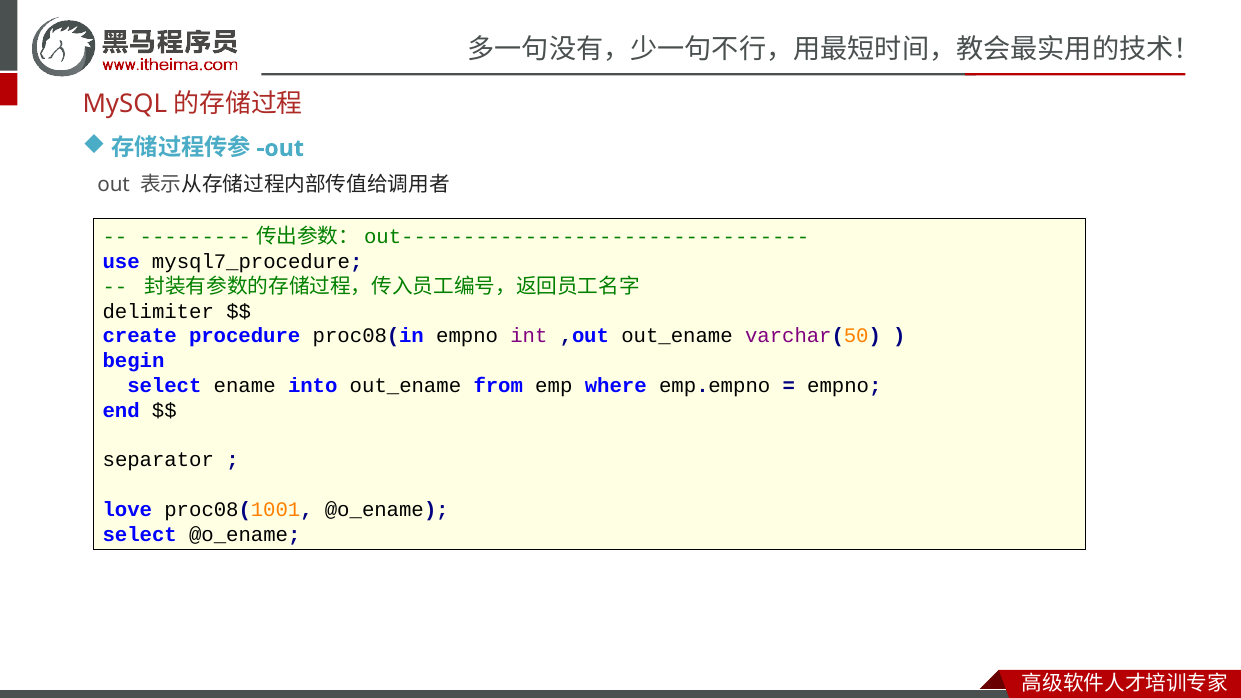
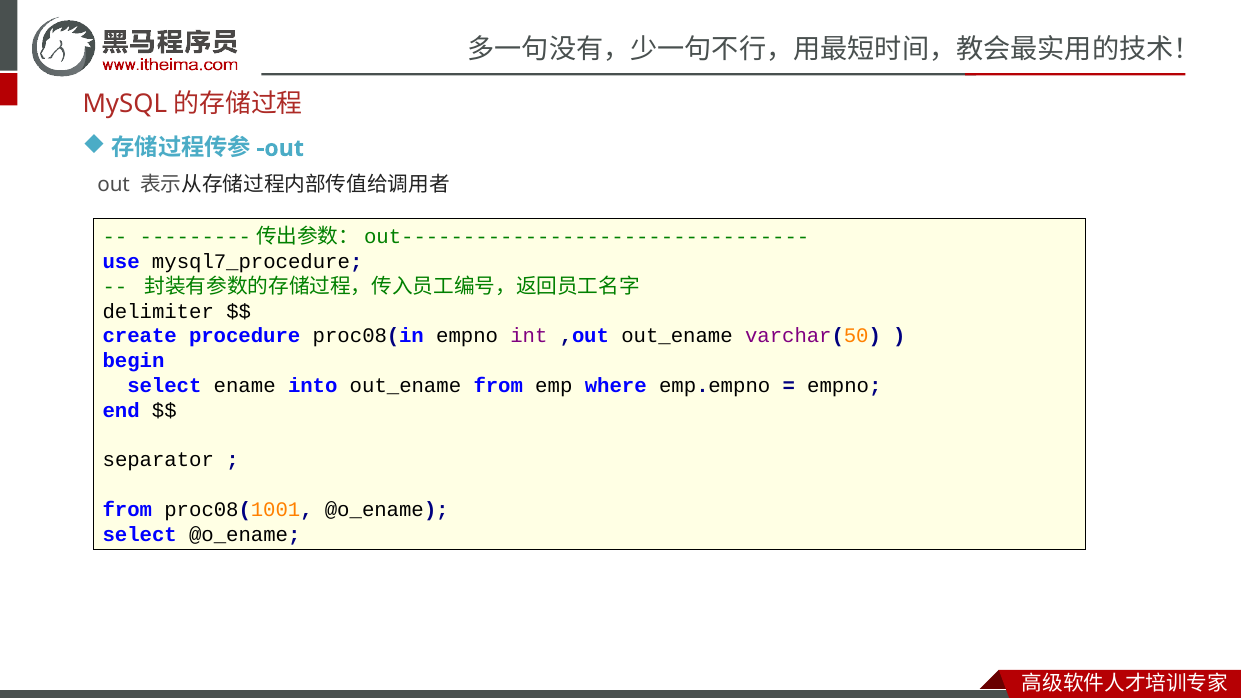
love at (127, 510): love -> from
